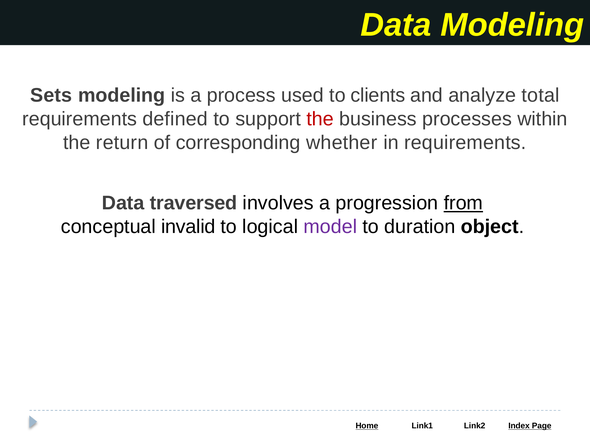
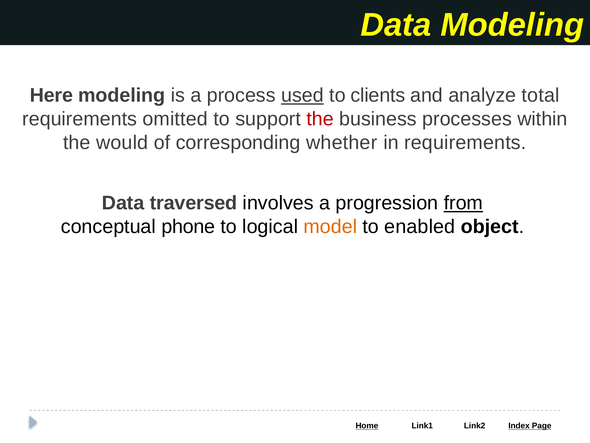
Sets: Sets -> Here
used underline: none -> present
defined: defined -> omitted
return: return -> would
invalid: invalid -> phone
model colour: purple -> orange
duration: duration -> enabled
